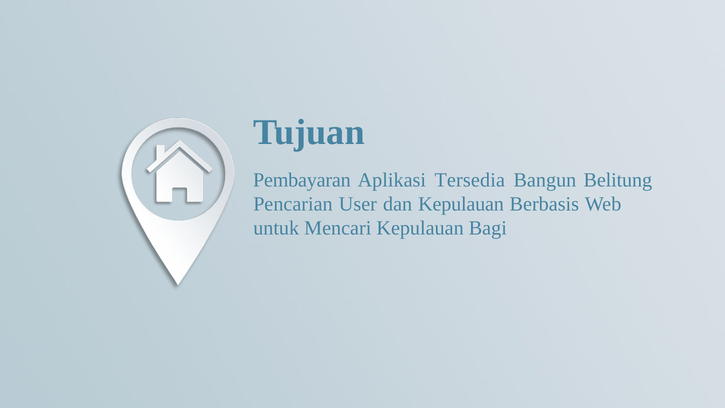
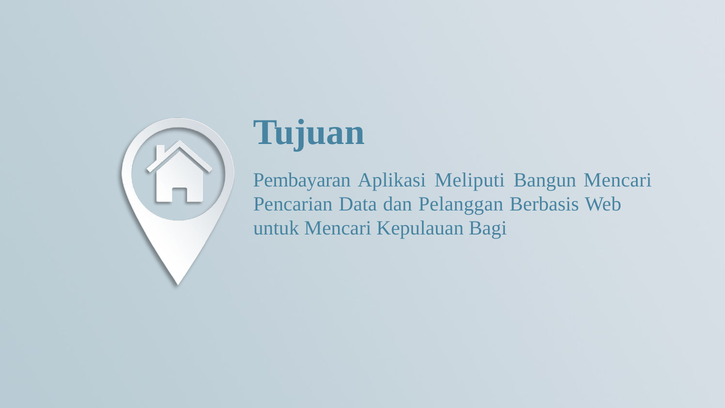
Tersedia: Tersedia -> Meliputi
Bangun Belitung: Belitung -> Mencari
User: User -> Data
dan Kepulauan: Kepulauan -> Pelanggan
